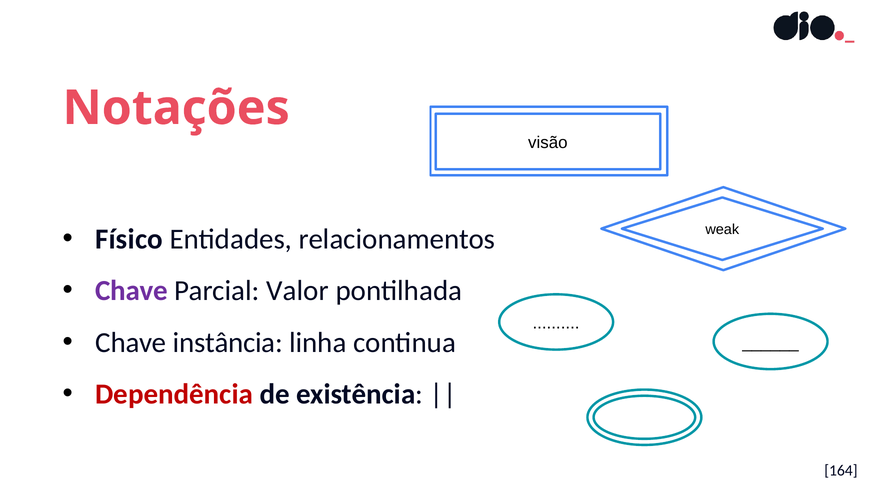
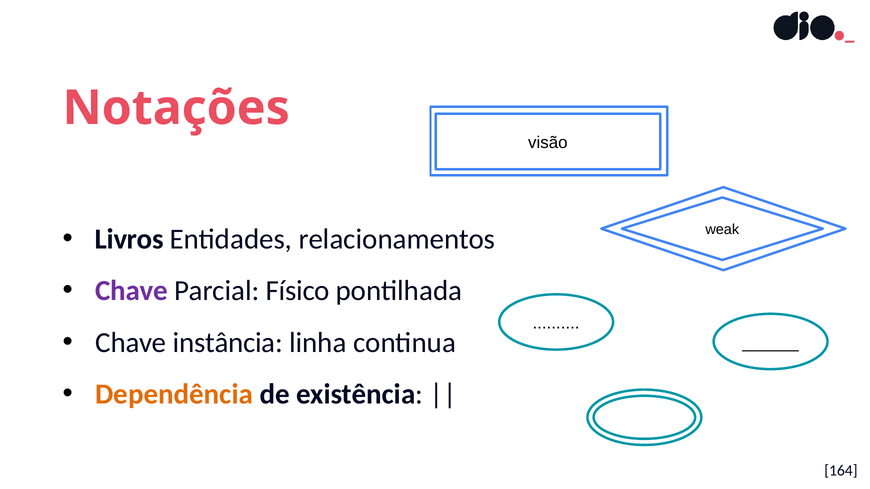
Físico: Físico -> Livros
Valor: Valor -> Físico
Dependência colour: red -> orange
